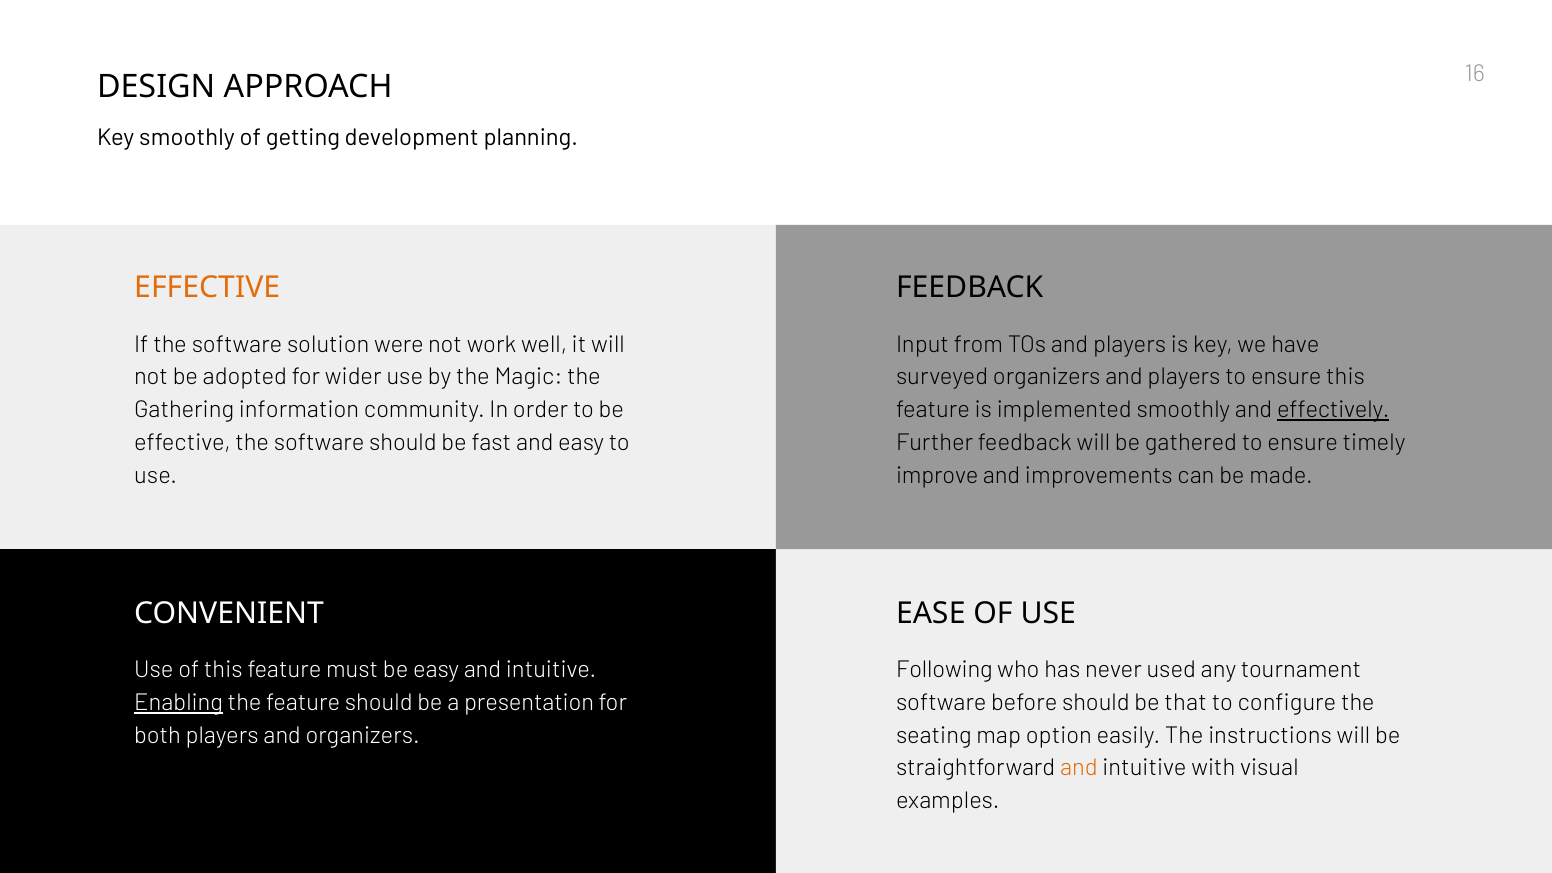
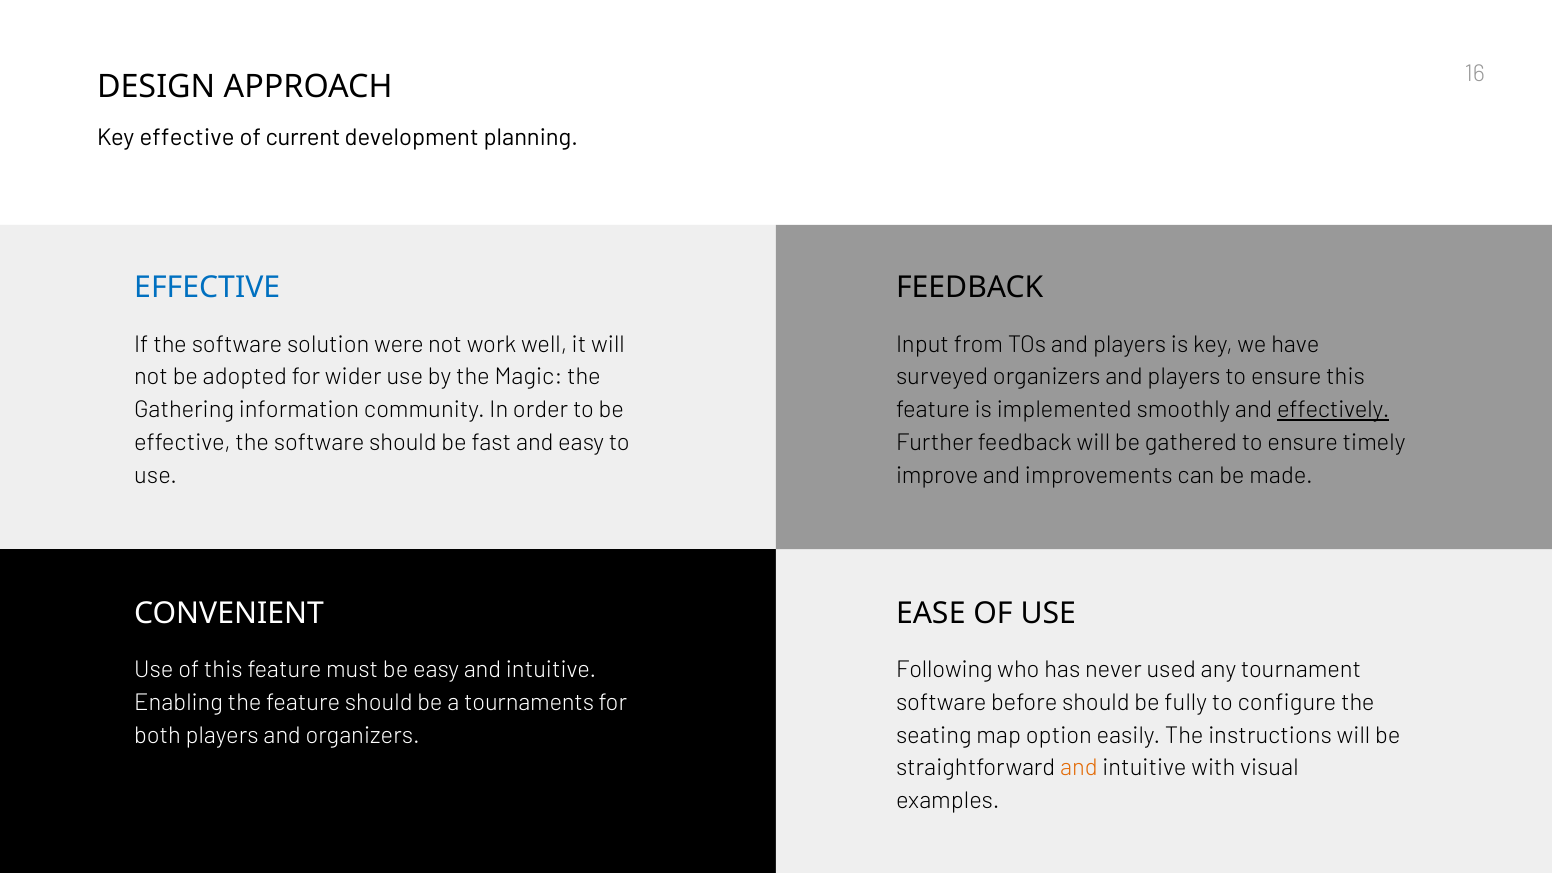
Key smoothly: smoothly -> effective
getting: getting -> current
EFFECTIVE at (207, 288) colour: orange -> blue
Enabling underline: present -> none
presentation: presentation -> tournaments
that: that -> fully
